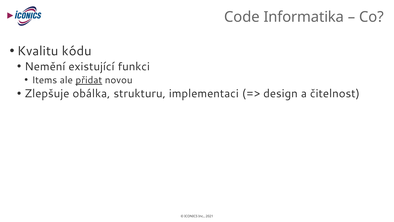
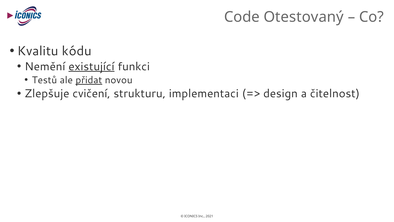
Informatika: Informatika -> Otestovaný
existující underline: none -> present
Items: Items -> Testů
obálka: obálka -> cvičení
